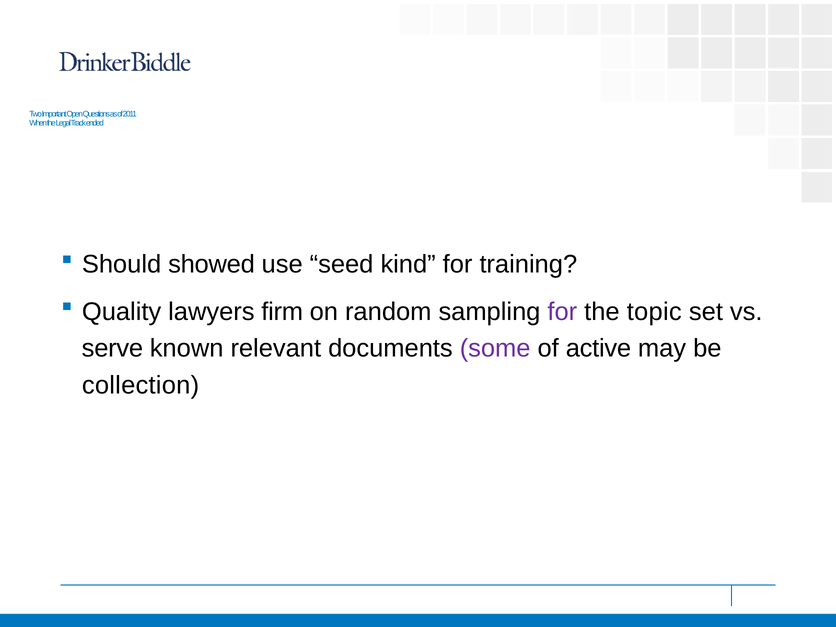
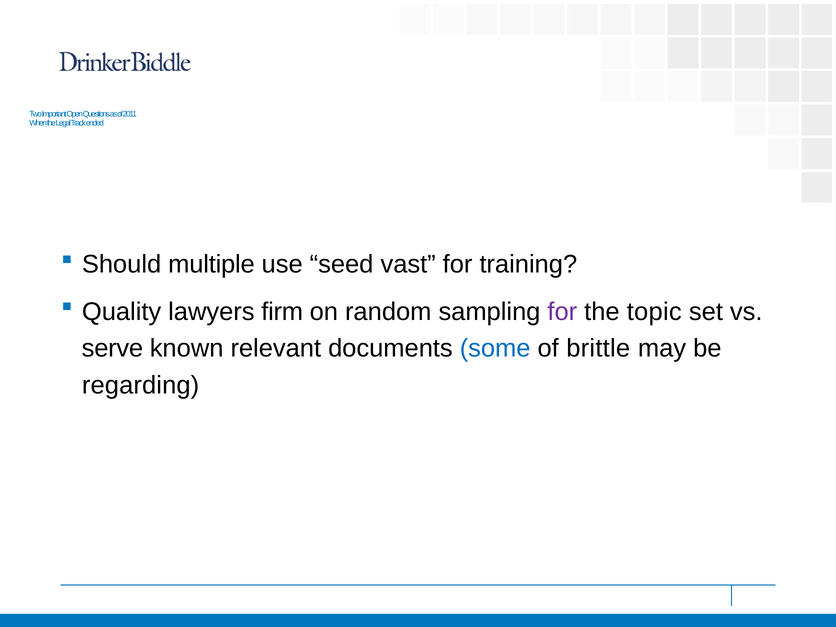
showed: showed -> multiple
kind: kind -> vast
some colour: purple -> blue
active: active -> brittle
collection: collection -> regarding
